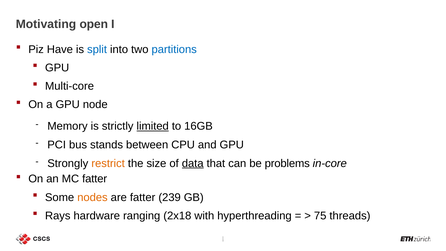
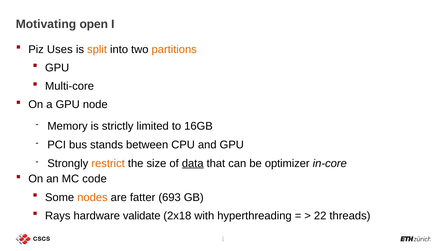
Have: Have -> Uses
split colour: blue -> orange
partitions colour: blue -> orange
limited underline: present -> none
problems: problems -> optimizer
MC fatter: fatter -> code
239: 239 -> 693
ranging: ranging -> validate
75: 75 -> 22
